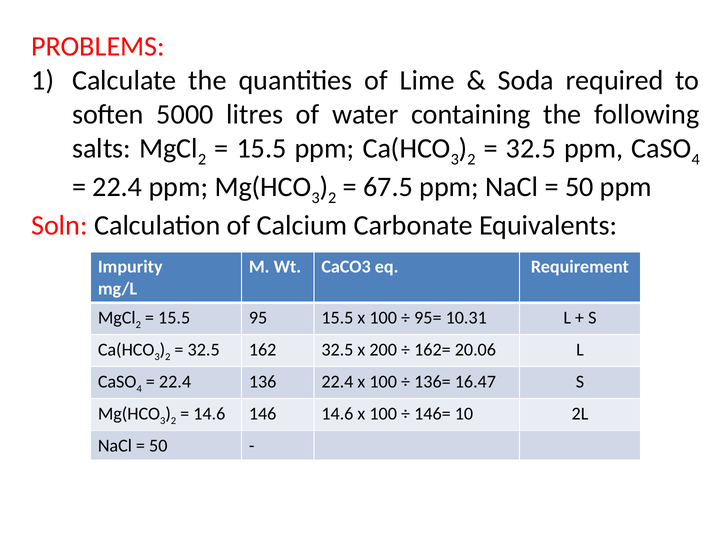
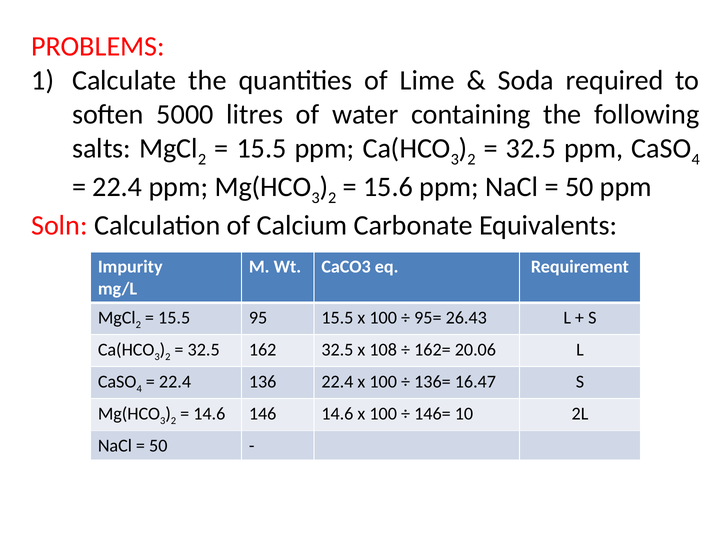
67.5: 67.5 -> 15.6
10.31: 10.31 -> 26.43
200: 200 -> 108
